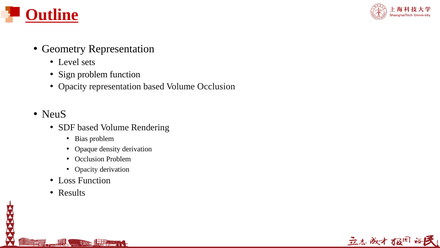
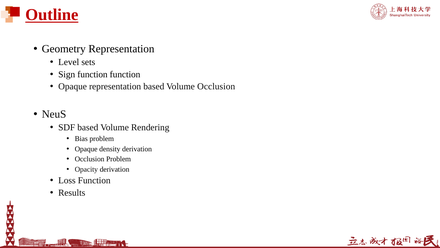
Sign problem: problem -> function
Opacity at (73, 86): Opacity -> Opaque
